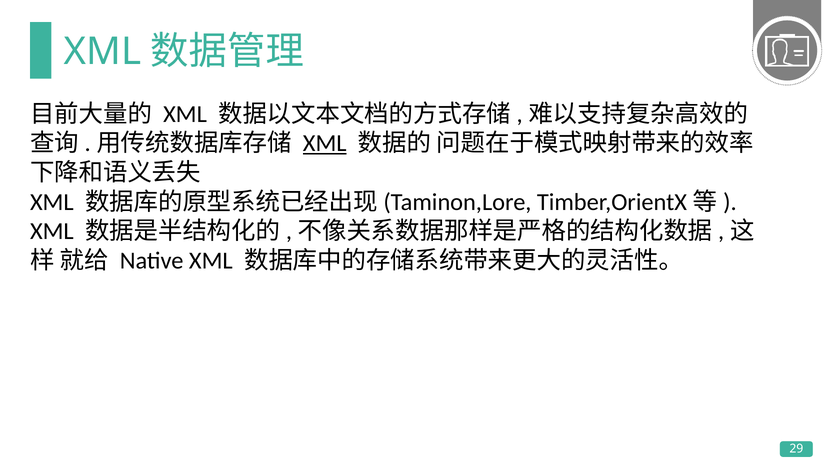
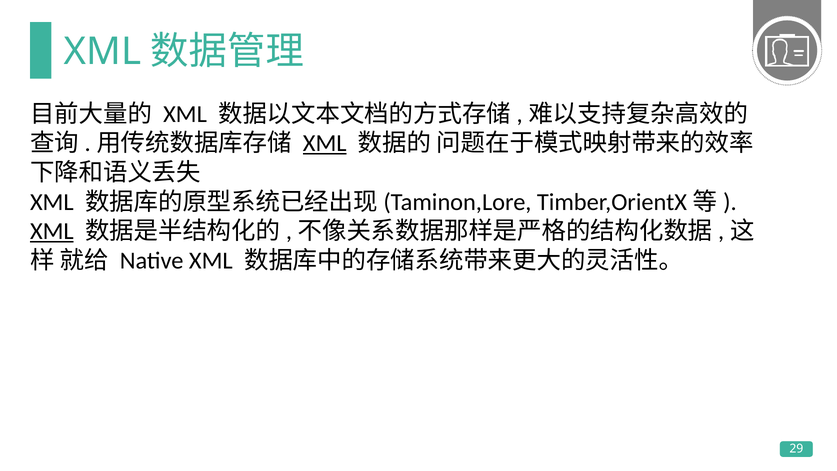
XML at (52, 231) underline: none -> present
